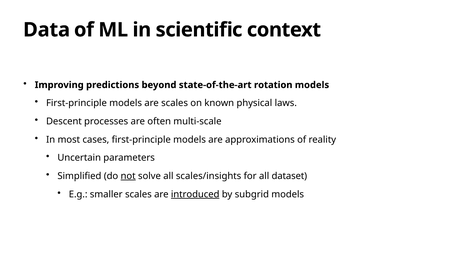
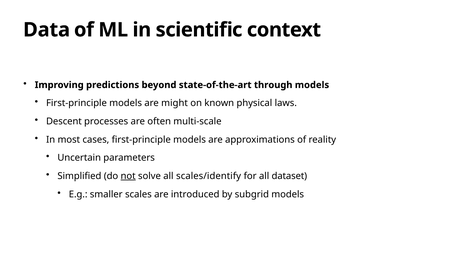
rotation: rotation -> through
are scales: scales -> might
scales/insights: scales/insights -> scales/identify
introduced underline: present -> none
